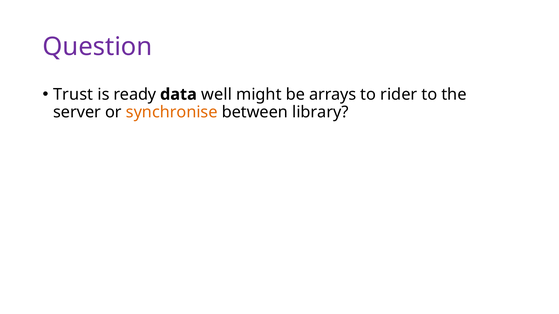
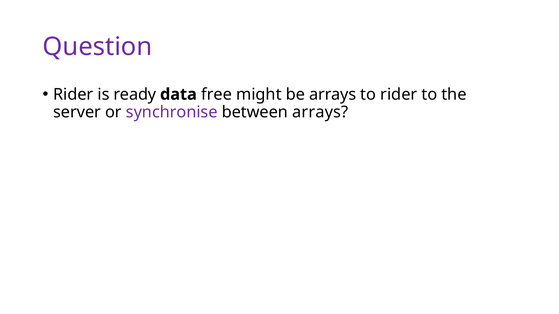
Trust at (73, 95): Trust -> Rider
well: well -> free
synchronise colour: orange -> purple
between library: library -> arrays
